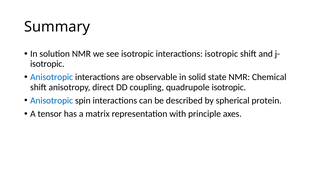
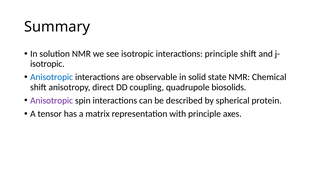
interactions isotropic: isotropic -> principle
quadrupole isotropic: isotropic -> biosolids
Anisotropic at (52, 100) colour: blue -> purple
